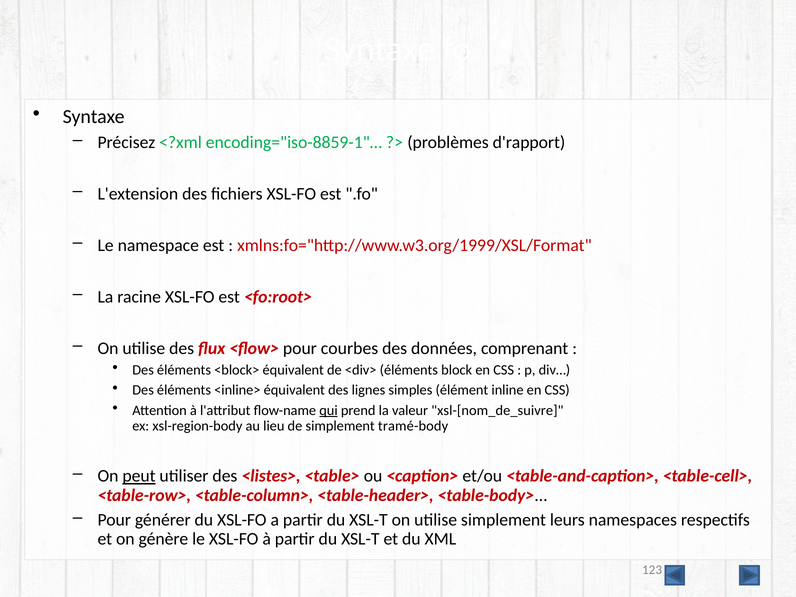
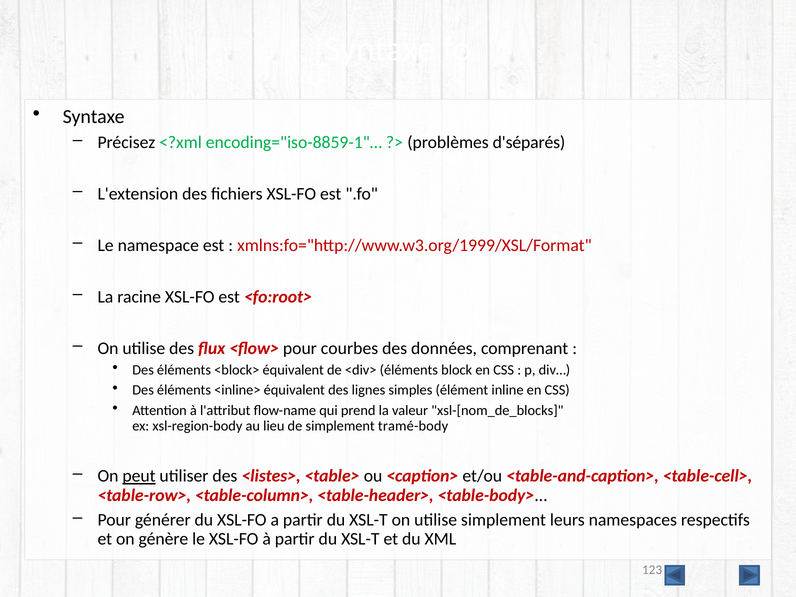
d'rapport: d'rapport -> d'séparés
qui underline: present -> none
xsl-[nom_de_suivre: xsl-[nom_de_suivre -> xsl-[nom_de_blocks
